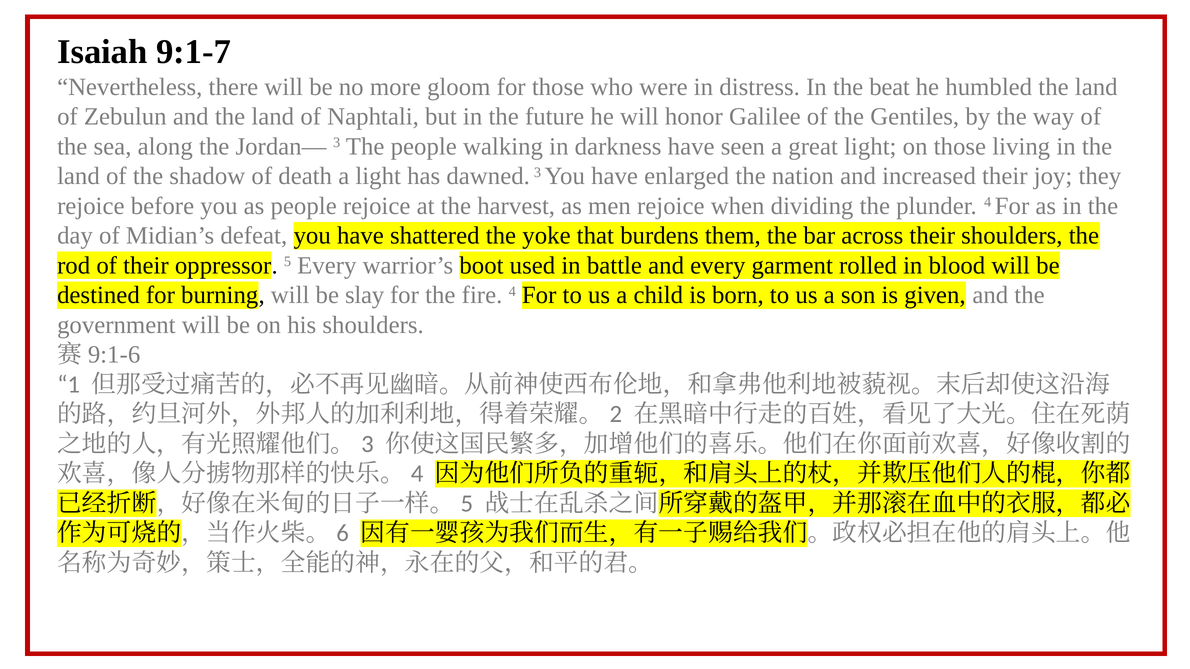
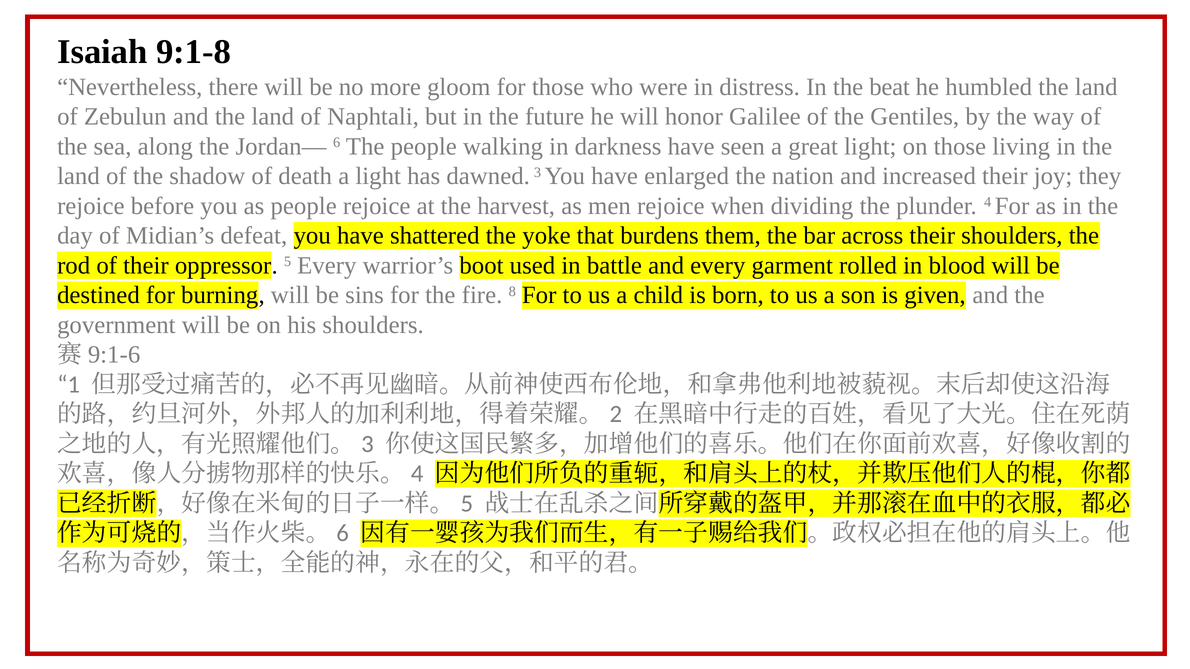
9:1-7: 9:1-7 -> 9:1-8
Jordan— 3: 3 -> 6
slay: slay -> sins
fire 4: 4 -> 8
